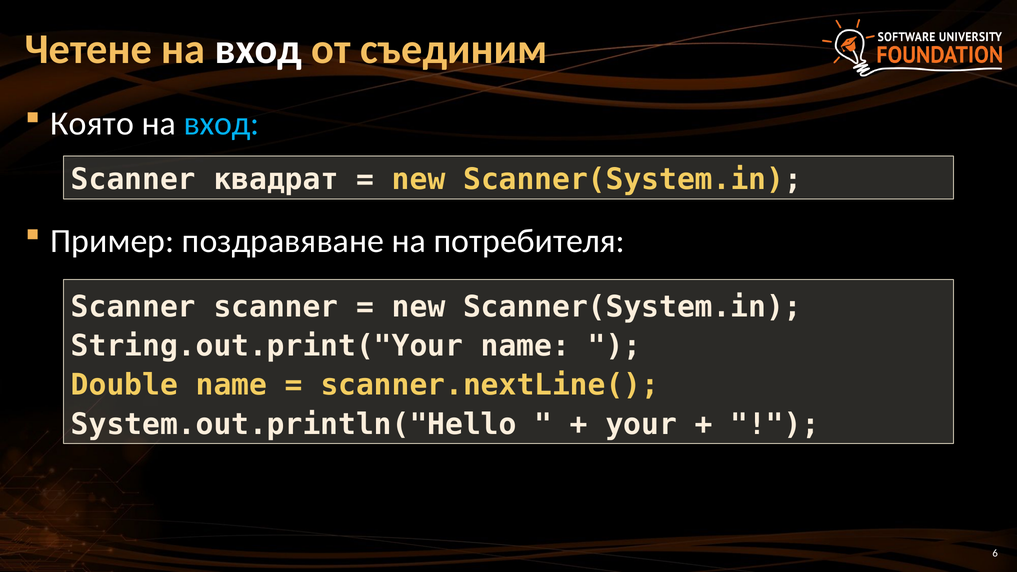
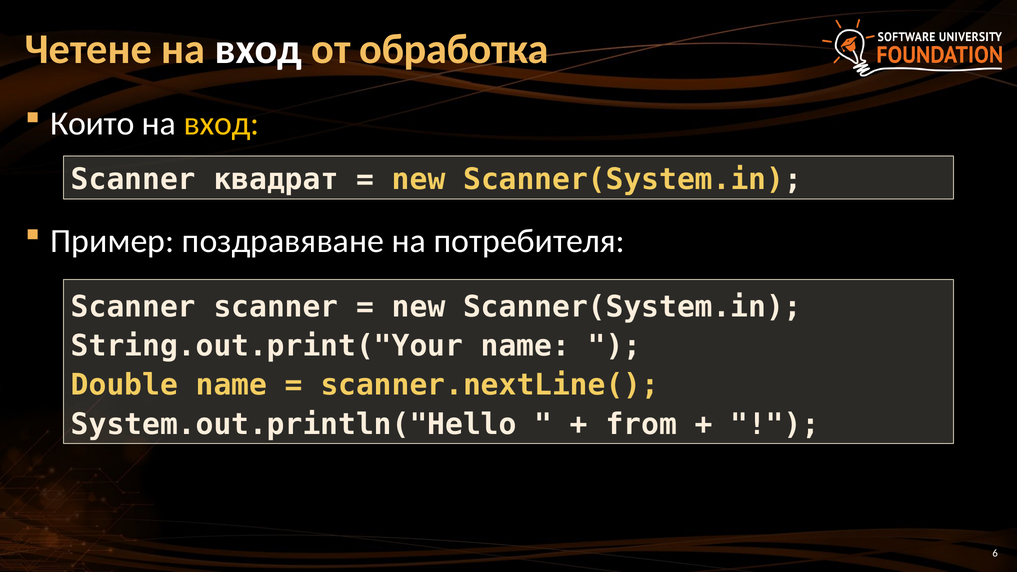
съединим: съединим -> обработка
Която: Която -> Които
вход at (221, 124) colour: light blue -> yellow
your: your -> from
